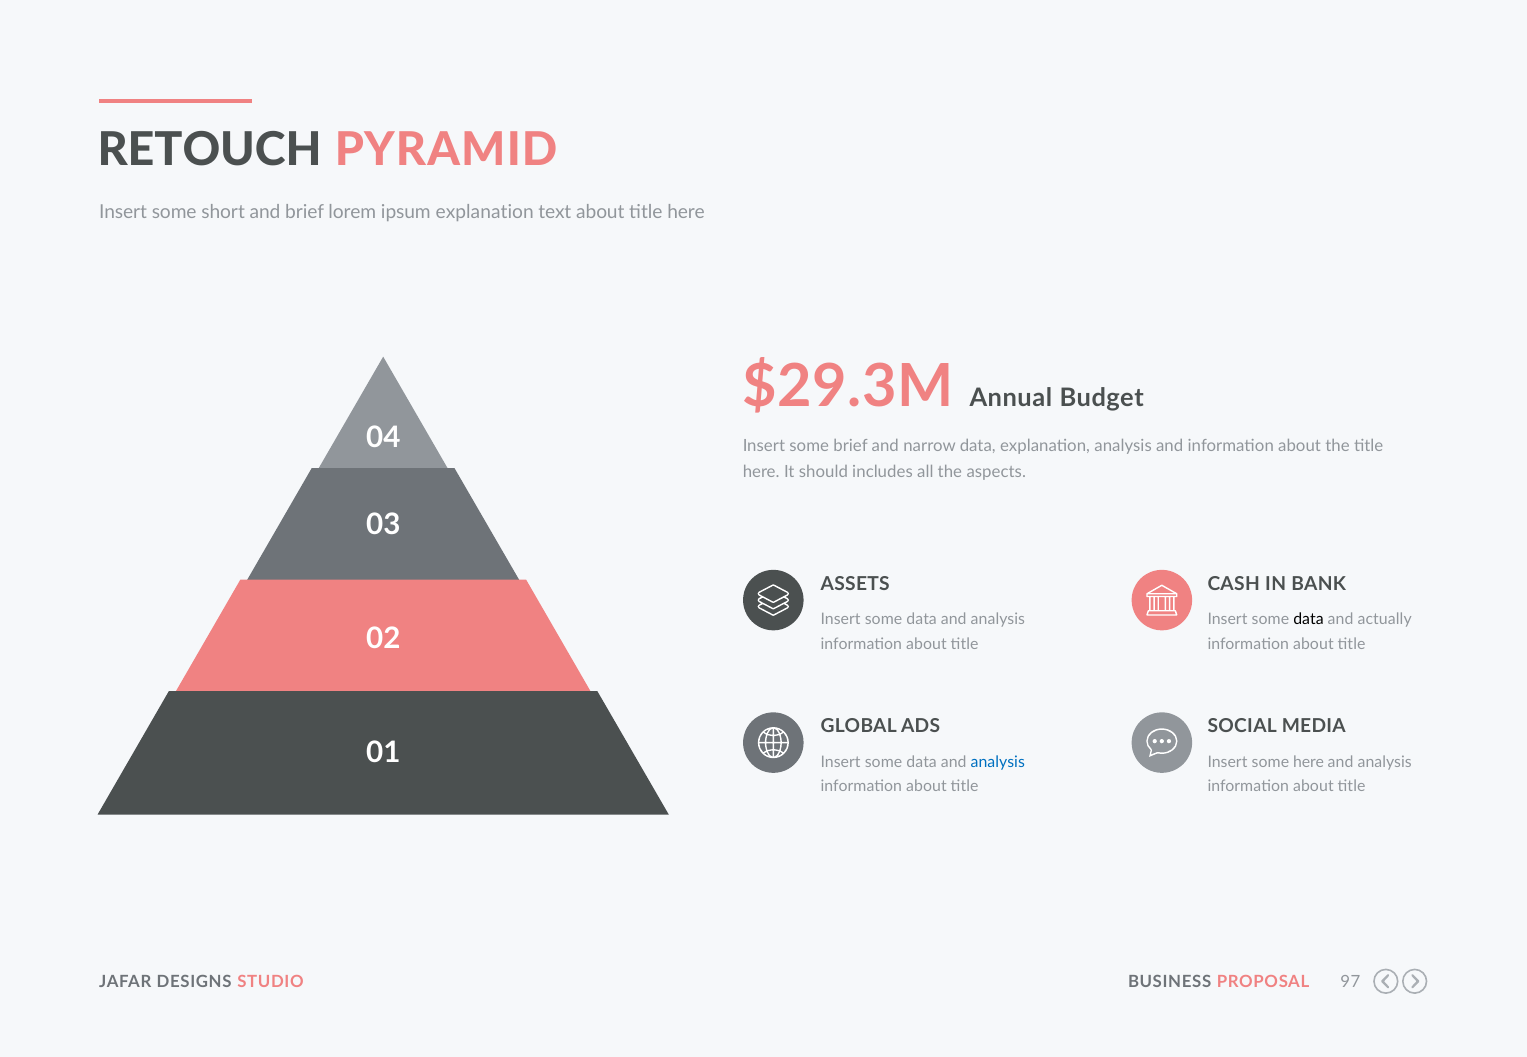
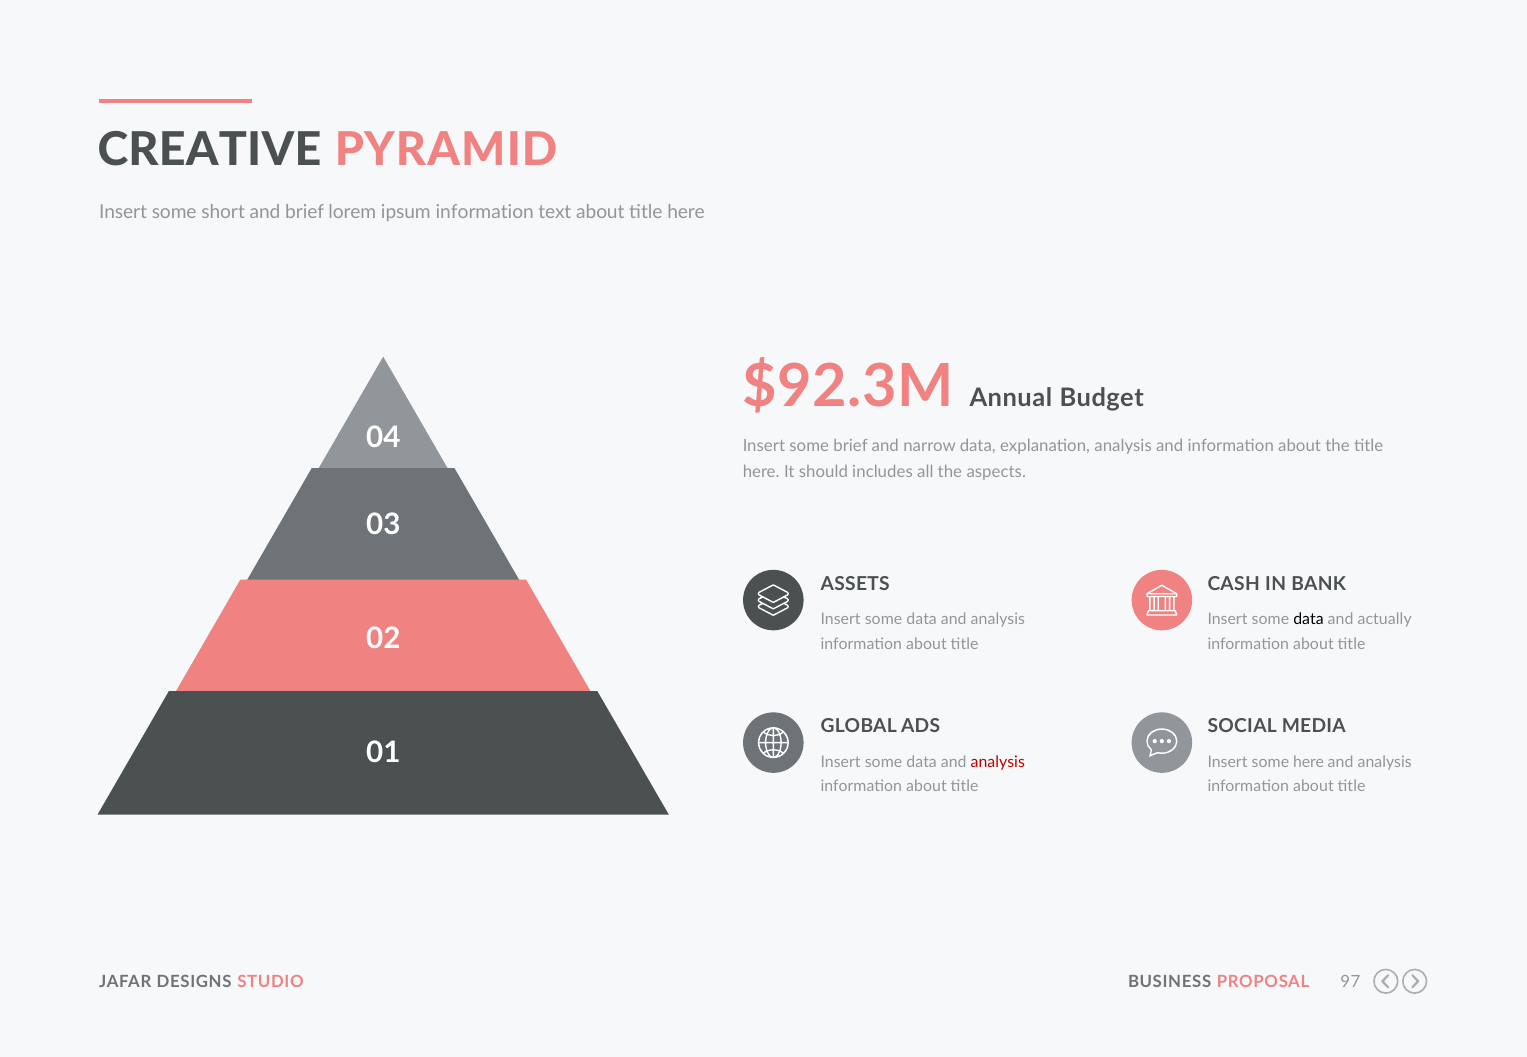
RETOUCH: RETOUCH -> CREATIVE
ipsum explanation: explanation -> information
$29.3M: $29.3M -> $92.3M
analysis at (998, 762) colour: blue -> red
